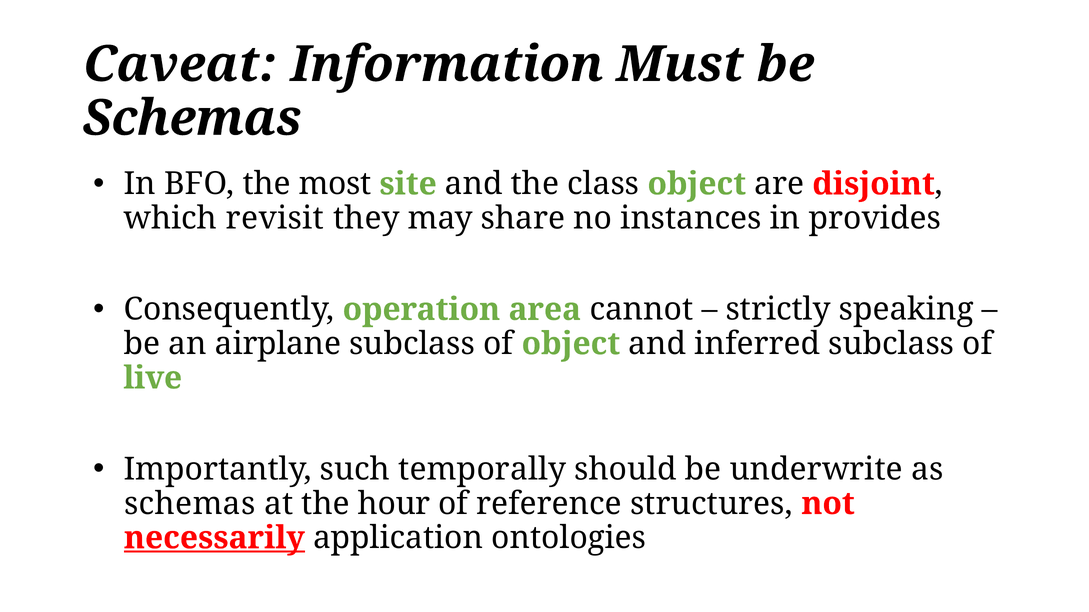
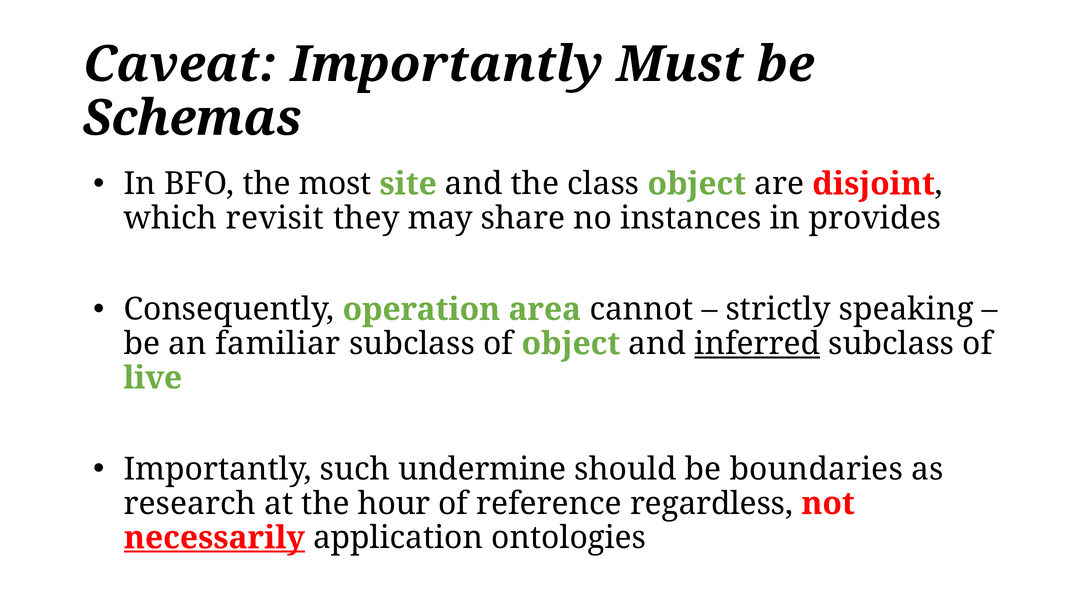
Caveat Information: Information -> Importantly
airplane: airplane -> familiar
inferred underline: none -> present
temporally: temporally -> undermine
underwrite: underwrite -> boundaries
schemas at (190, 504): schemas -> research
structures: structures -> regardless
